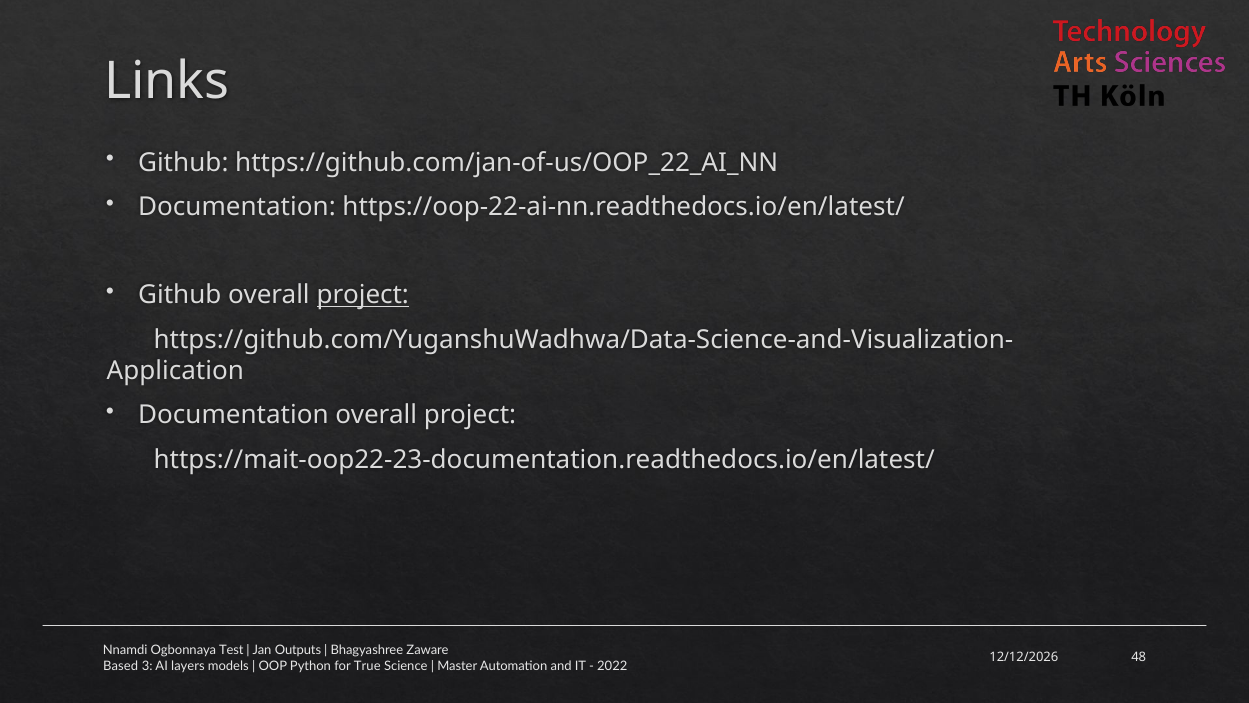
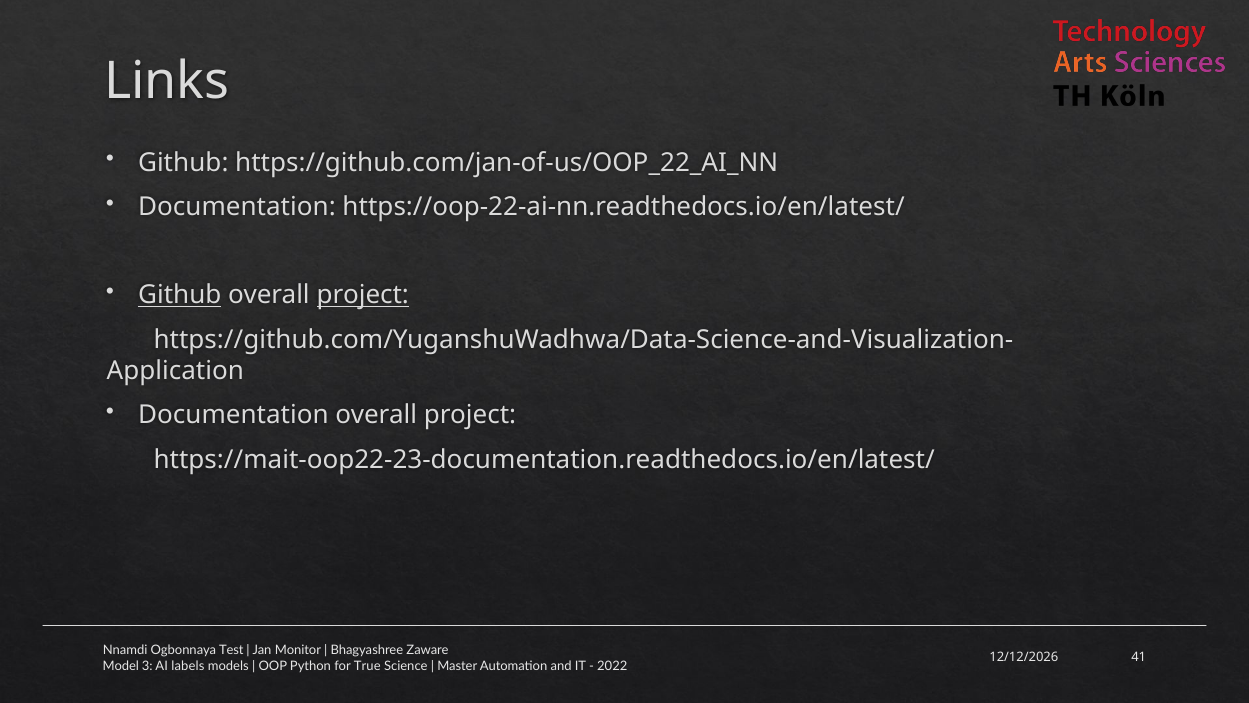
Github at (180, 295) underline: none -> present
Outputs: Outputs -> Monitor
48: 48 -> 41
Based: Based -> Model
layers: layers -> labels
